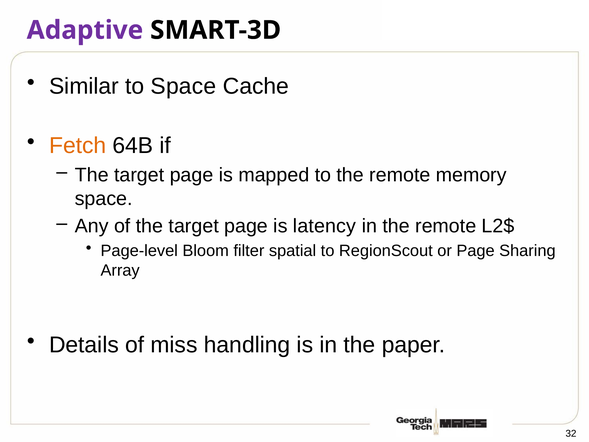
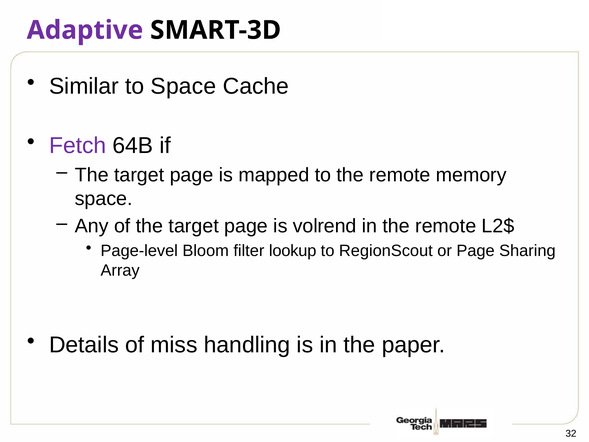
Fetch colour: orange -> purple
latency: latency -> volrend
spatial: spatial -> lookup
